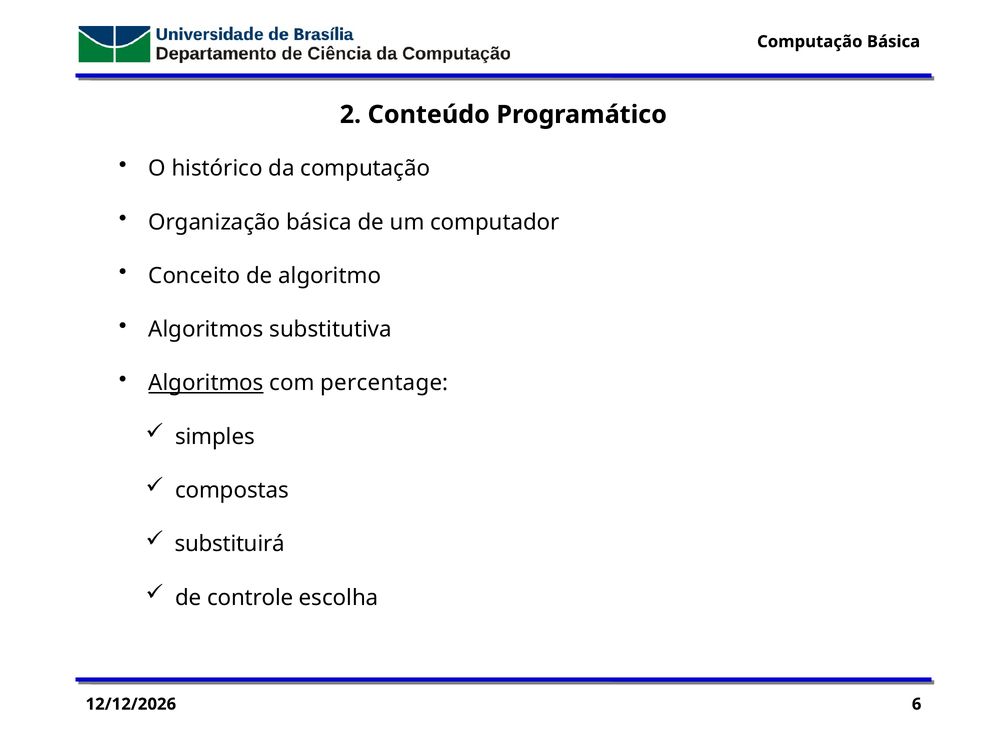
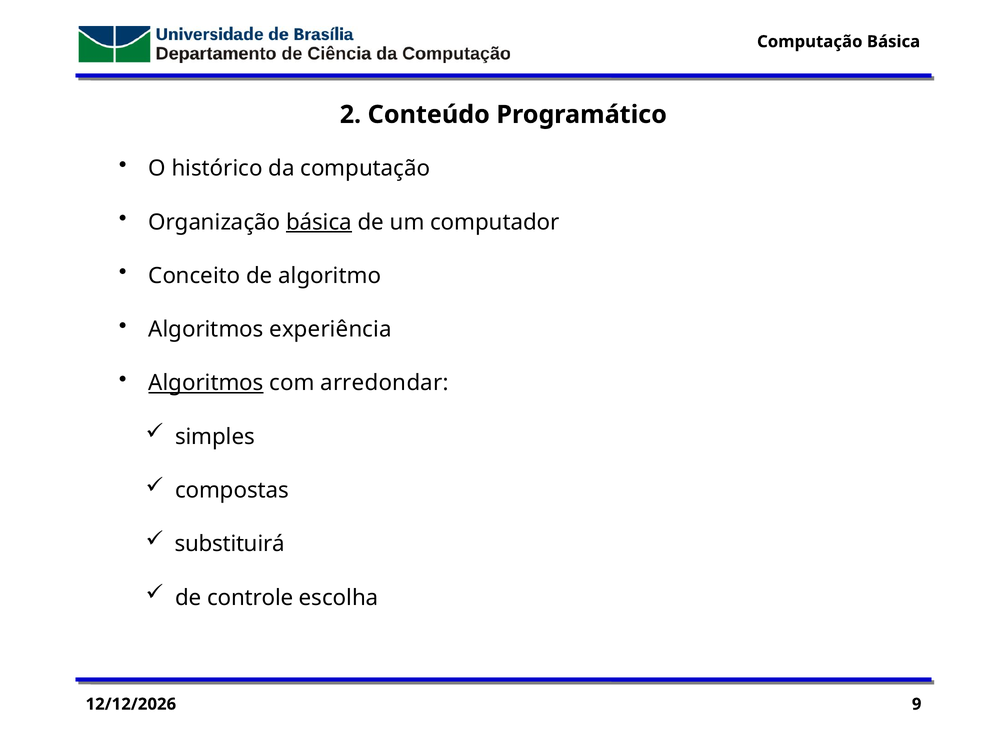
básica at (319, 222) underline: none -> present
substitutiva: substitutiva -> experiência
percentage: percentage -> arredondar
6: 6 -> 9
